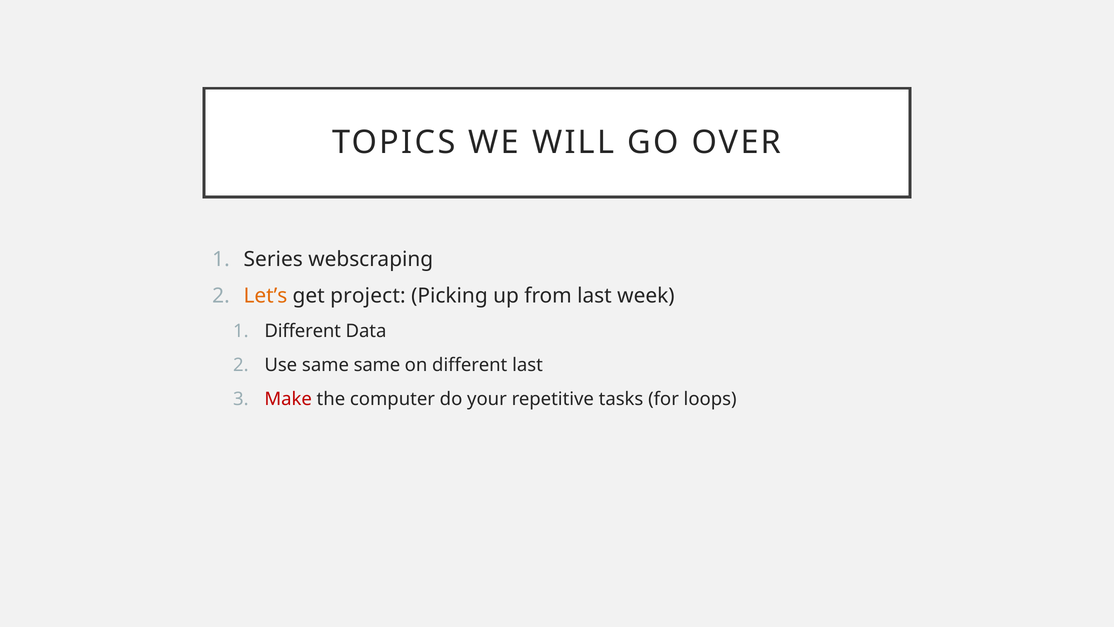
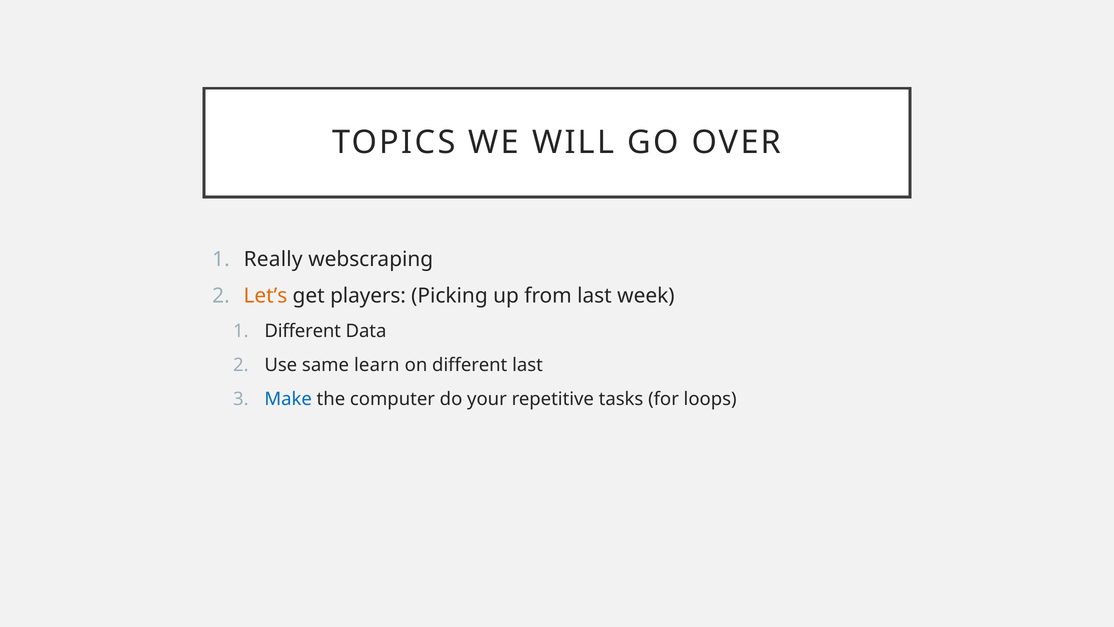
Series: Series -> Really
project: project -> players
same same: same -> learn
Make colour: red -> blue
